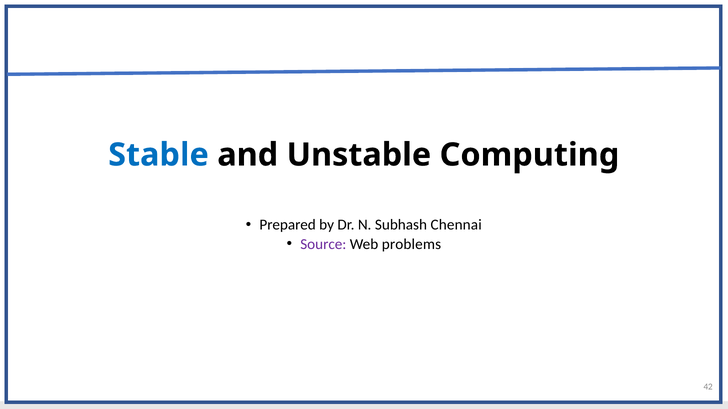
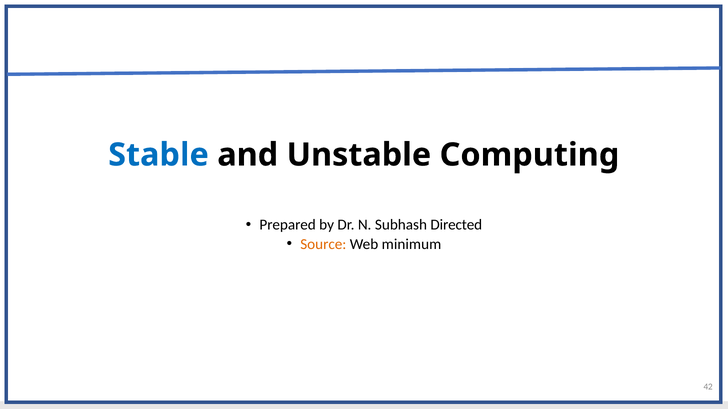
Chennai: Chennai -> Directed
Source colour: purple -> orange
problems: problems -> minimum
